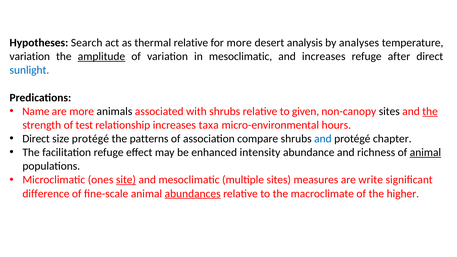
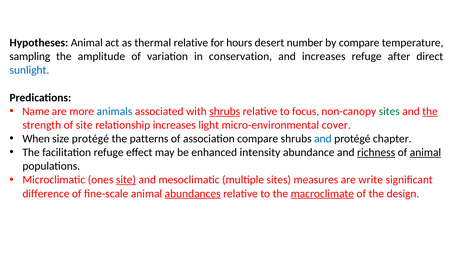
Hypotheses Search: Search -> Animal
for more: more -> hours
analysis: analysis -> number
by analyses: analyses -> compare
variation at (30, 57): variation -> sampling
amplitude underline: present -> none
in mesoclimatic: mesoclimatic -> conservation
animals colour: black -> blue
shrubs at (225, 111) underline: none -> present
given: given -> focus
sites at (389, 111) colour: black -> green
of test: test -> site
taxa: taxa -> light
hours: hours -> cover
Direct at (36, 139): Direct -> When
richness underline: none -> present
macroclimate underline: none -> present
higher: higher -> design
